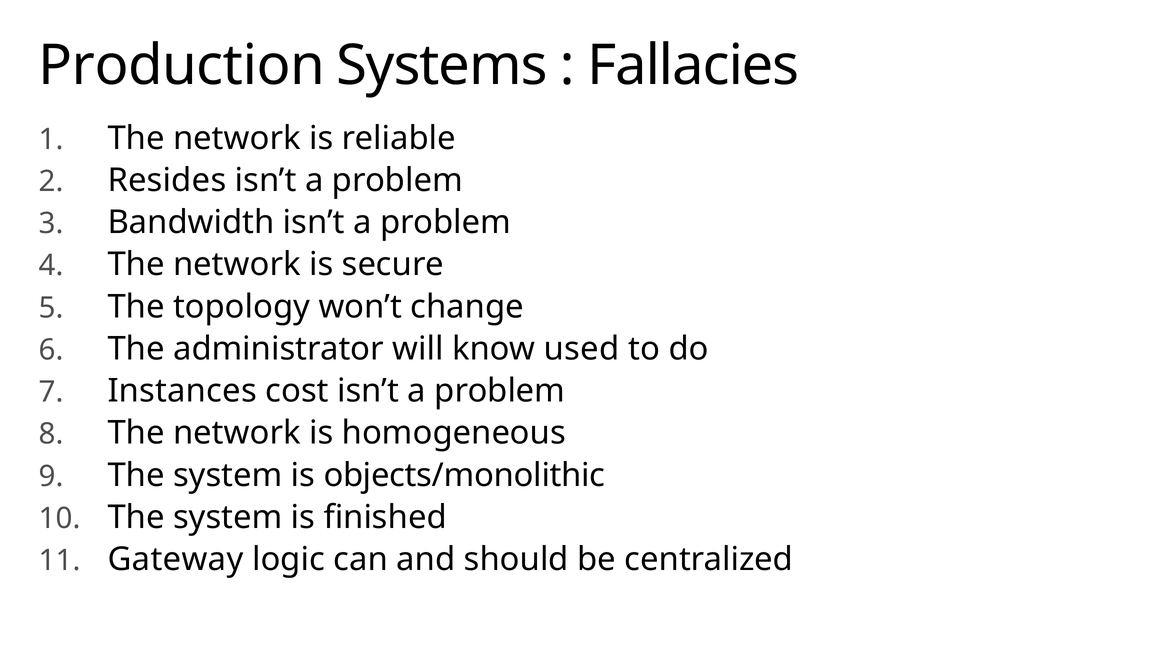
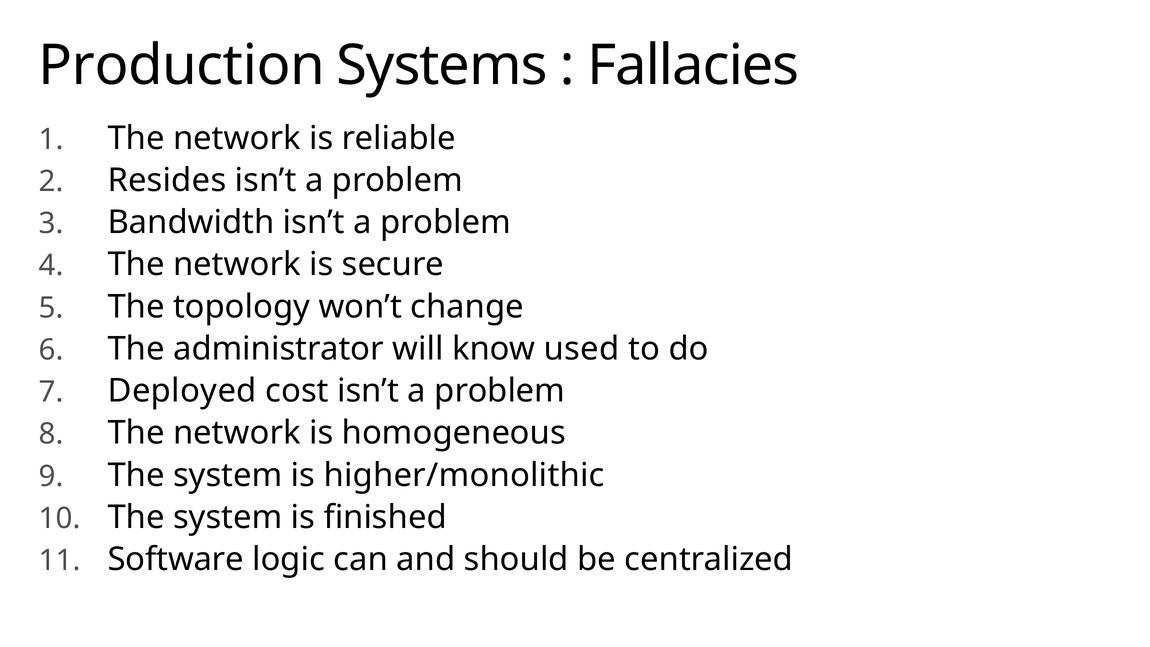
Instances: Instances -> Deployed
objects/monolithic: objects/monolithic -> higher/monolithic
Gateway: Gateway -> Software
